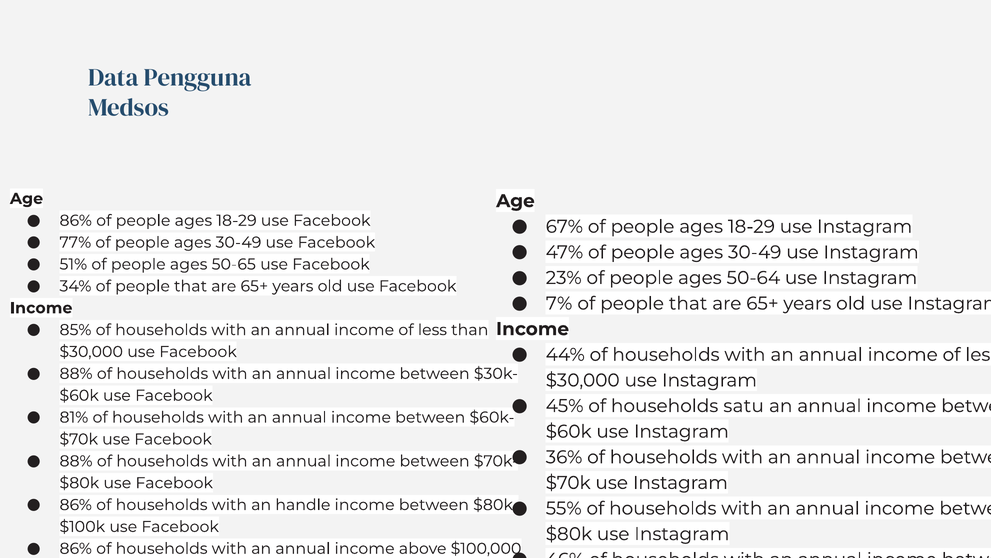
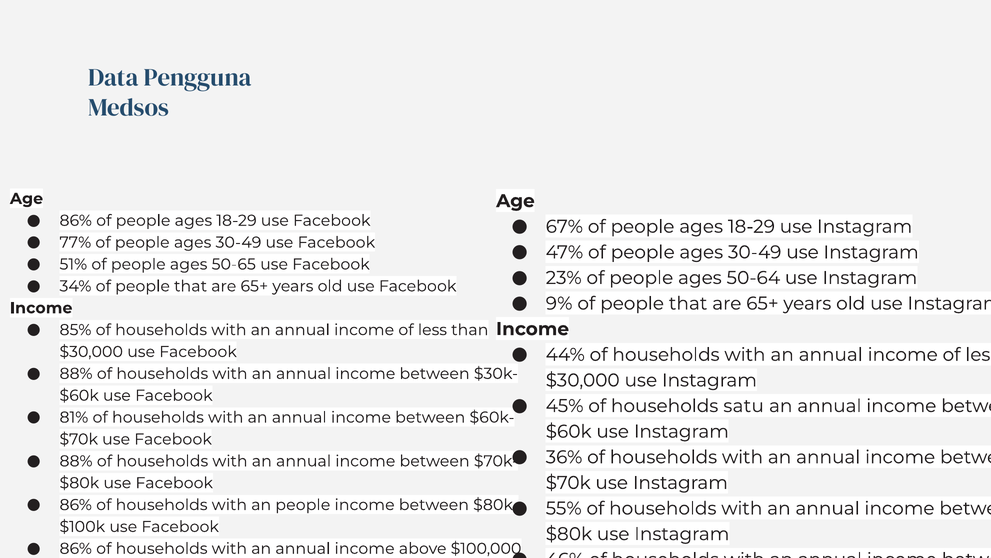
7%: 7% -> 9%
an handle: handle -> people
